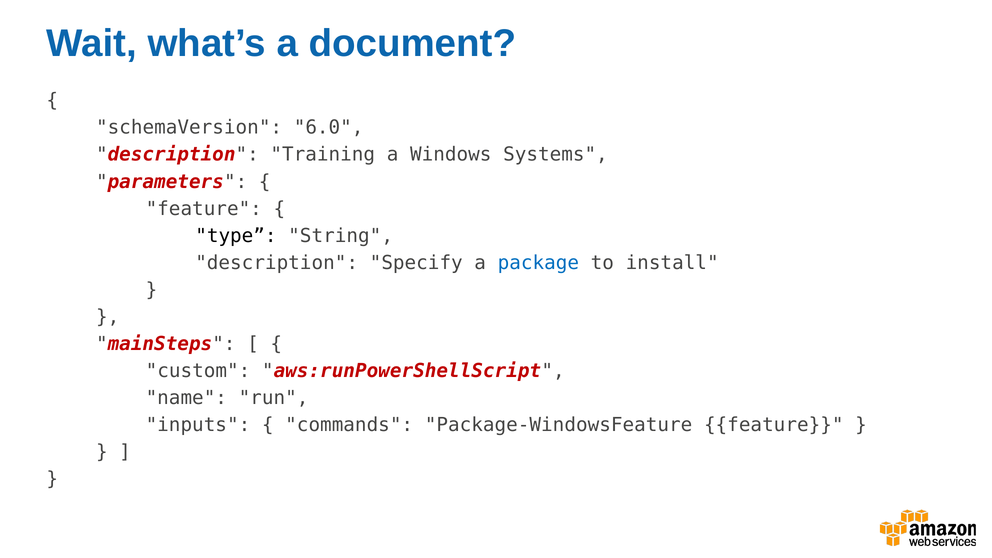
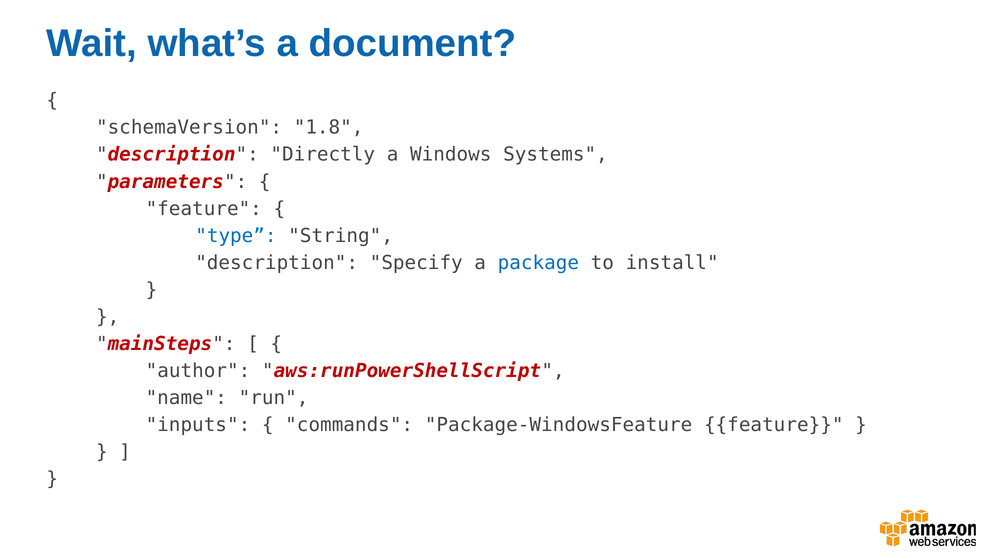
6.0: 6.0 -> 1.8
Training: Training -> Directly
type colour: black -> blue
custom: custom -> author
